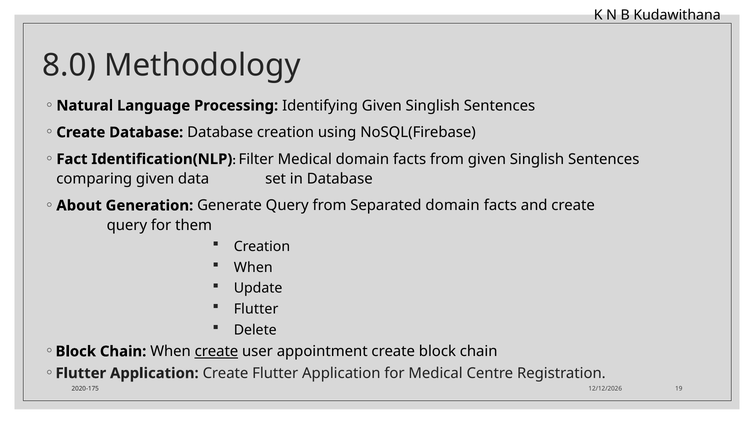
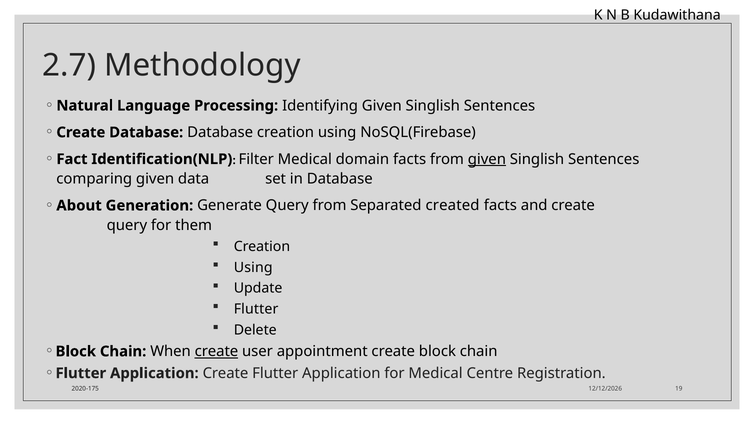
8.0: 8.0 -> 2.7
given at (487, 159) underline: none -> present
Separated domain: domain -> created
When at (253, 267): When -> Using
